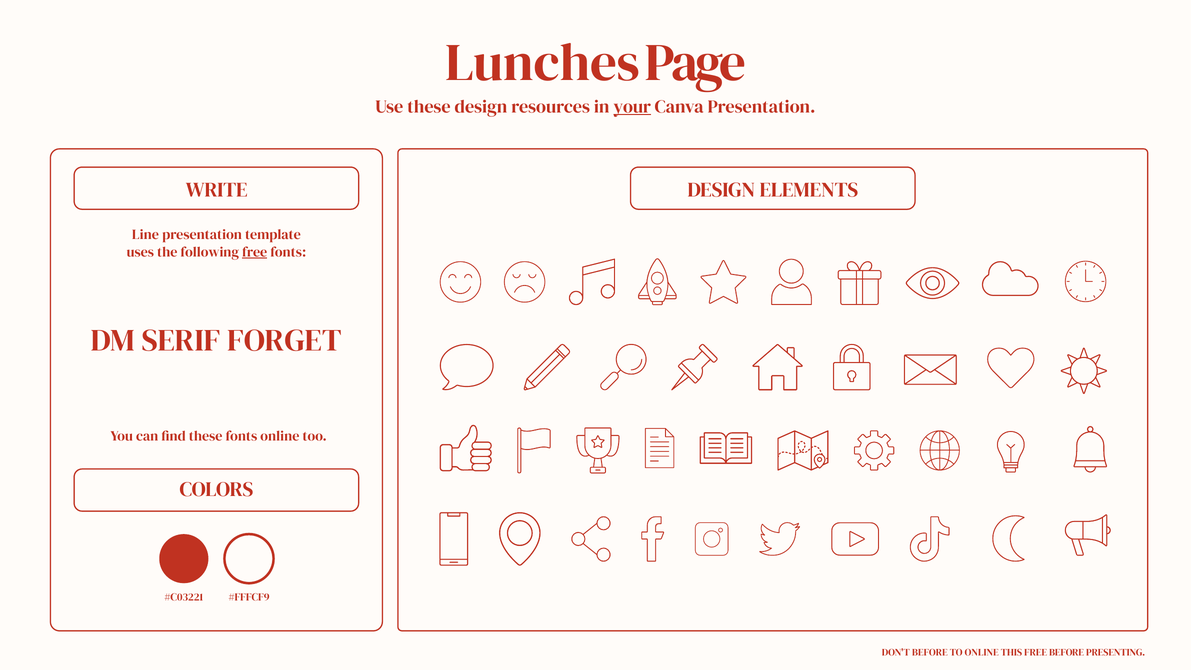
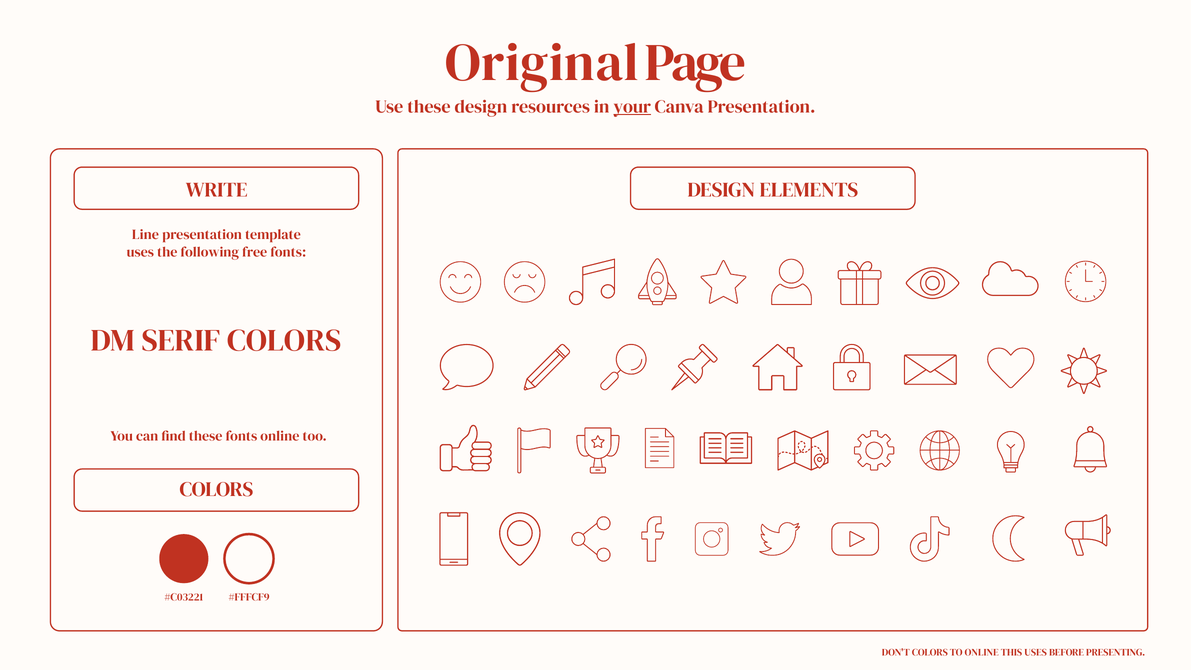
Lunches: Lunches -> Original
free at (255, 252) underline: present -> none
SERIF FORGET: FORGET -> COLORS
DON'T BEFORE: BEFORE -> COLORS
THIS FREE: FREE -> USES
